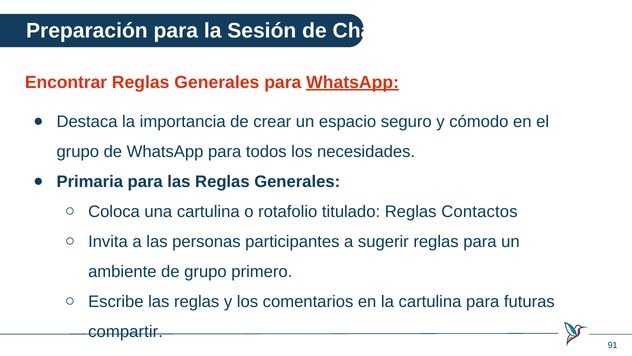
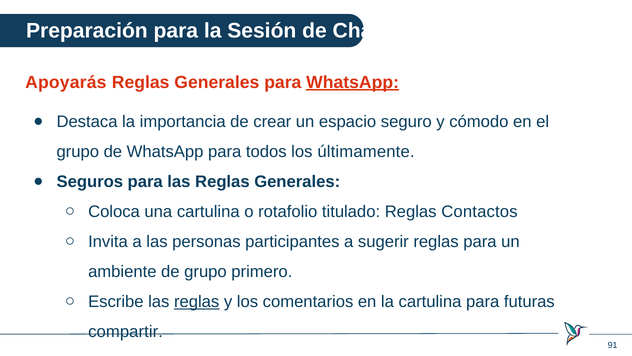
Encontrar: Encontrar -> Apoyarás
necesidades: necesidades -> últimamente
Primaria: Primaria -> Seguros
reglas at (197, 301) underline: none -> present
